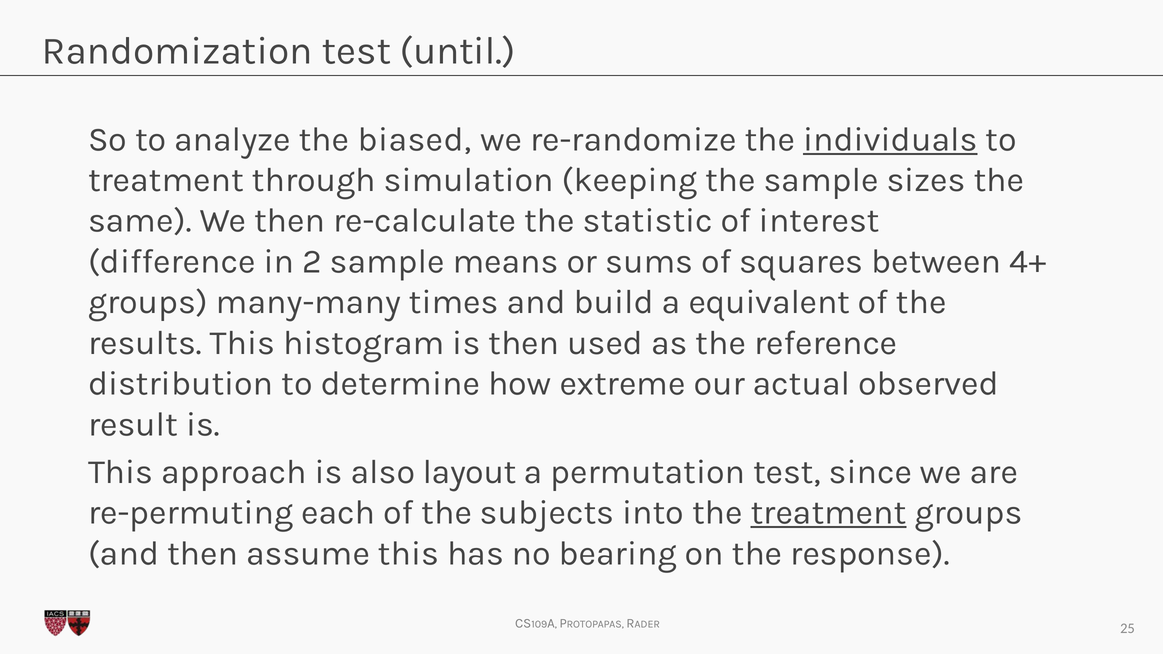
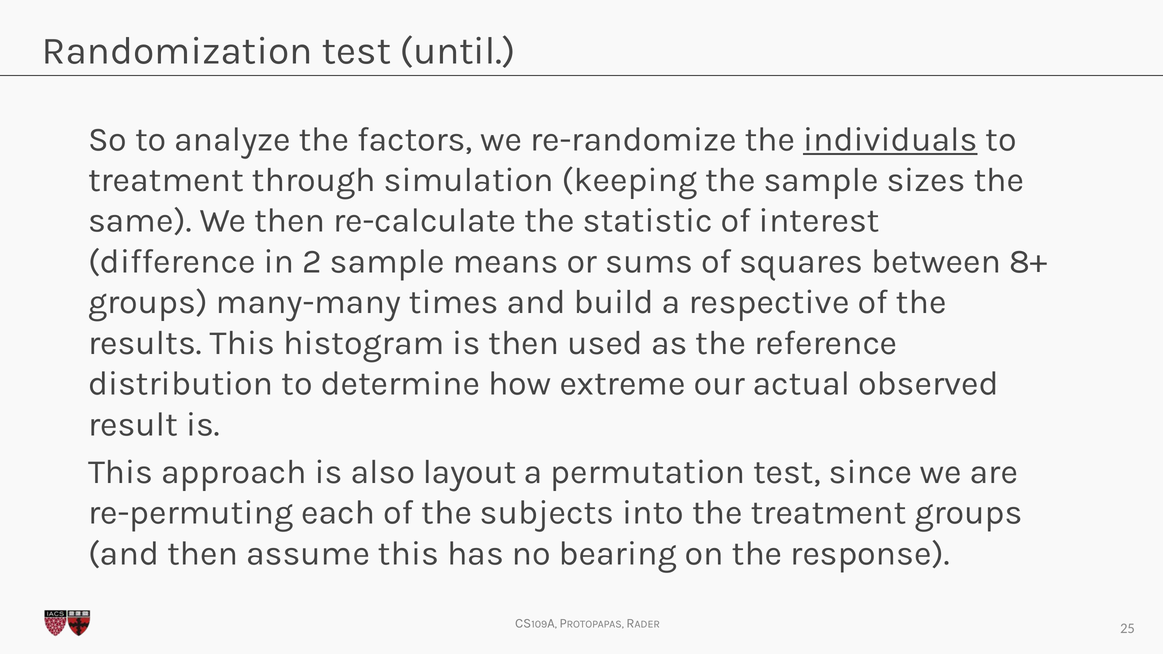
biased: biased -> factors
4+: 4+ -> 8+
equivalent: equivalent -> respective
treatment at (829, 513) underline: present -> none
